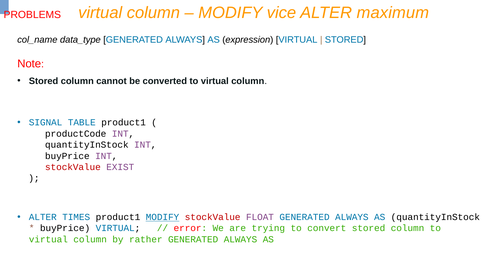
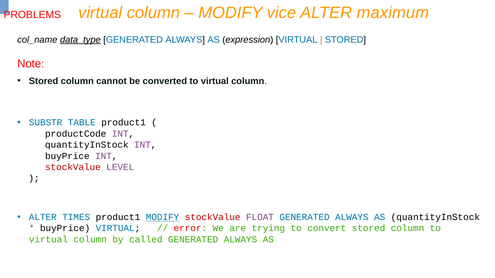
data_type underline: none -> present
SIGNAL: SIGNAL -> SUBSTR
EXIST: EXIST -> LEVEL
rather: rather -> called
